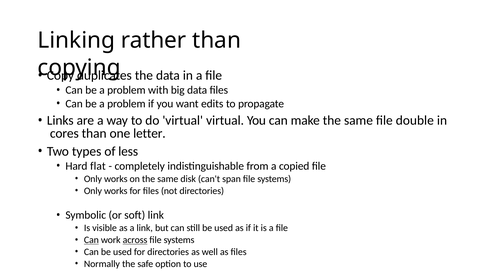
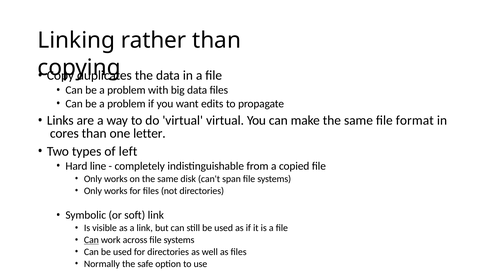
double: double -> format
less: less -> left
flat: flat -> line
across underline: present -> none
